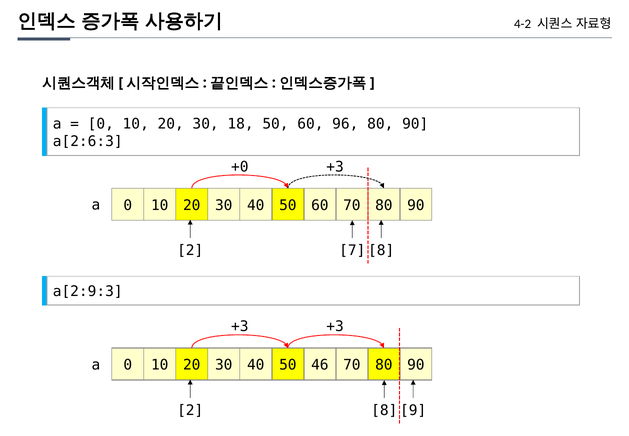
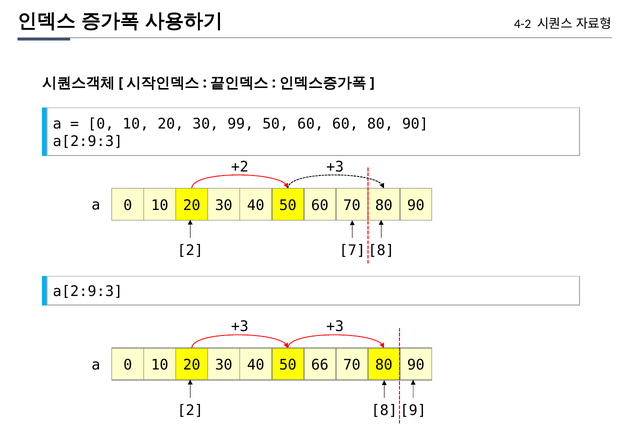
18: 18 -> 99
60 96: 96 -> 60
a[2:6:3 at (88, 141): a[2:6:3 -> a[2:9:3
+0: +0 -> +2
46: 46 -> 66
